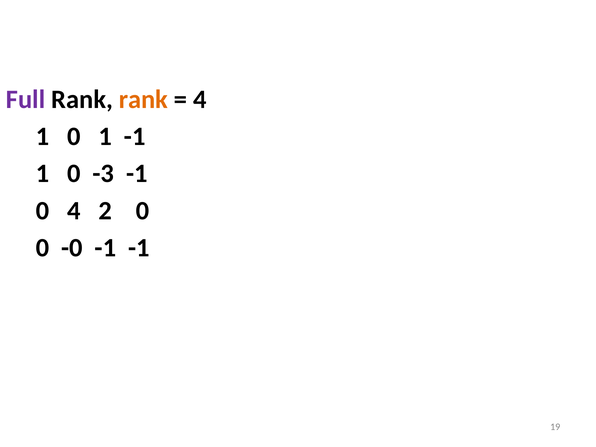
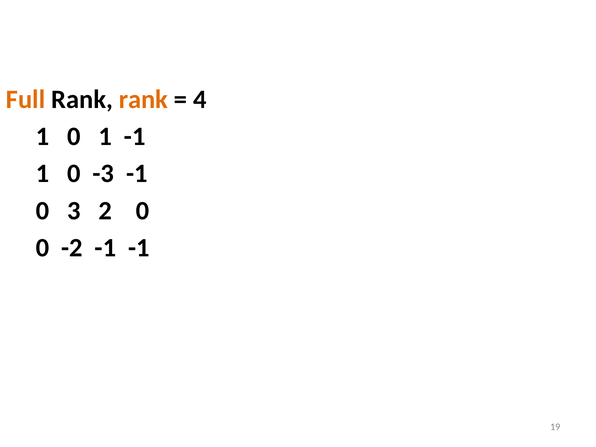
Full colour: purple -> orange
0 4: 4 -> 3
-0: -0 -> -2
